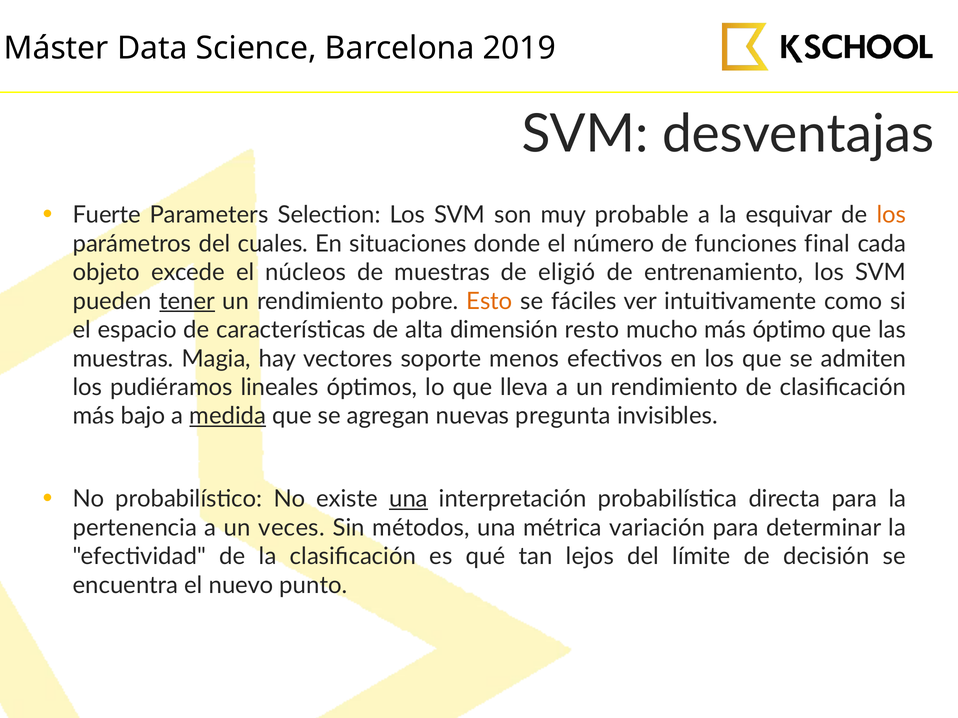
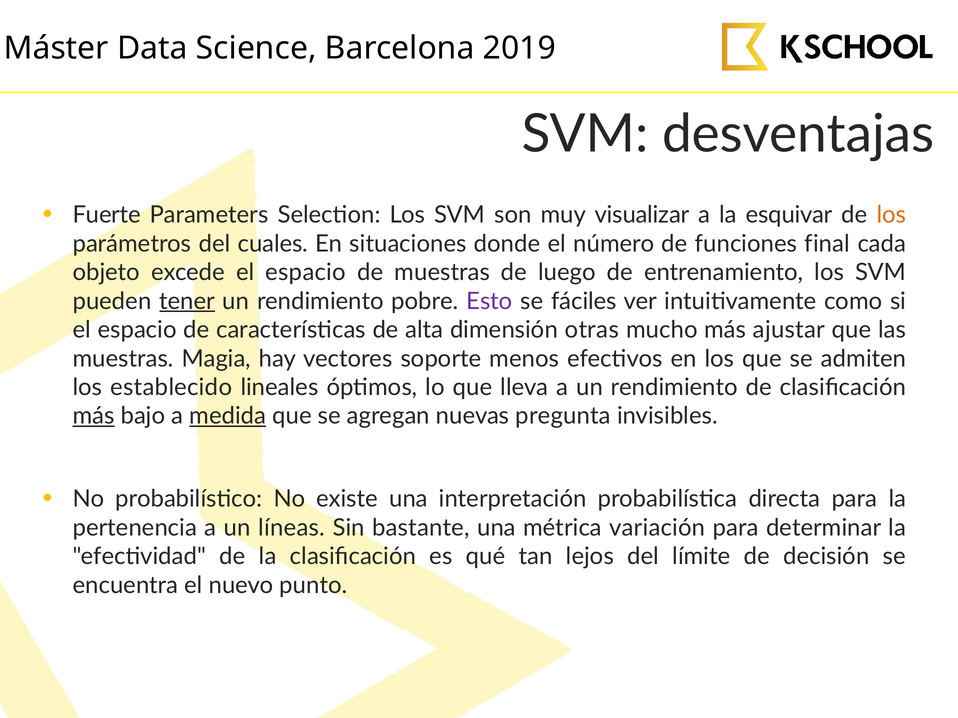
probable: probable -> visualizar
excede el núcleos: núcleos -> espacio
eligió: eligió -> luego
Esto colour: orange -> purple
resto: resto -> otras
óptimo: óptimo -> ajustar
pudiéramos: pudiéramos -> establecido
más at (94, 416) underline: none -> present
una at (409, 499) underline: present -> none
veces: veces -> líneas
métodos: métodos -> bastante
